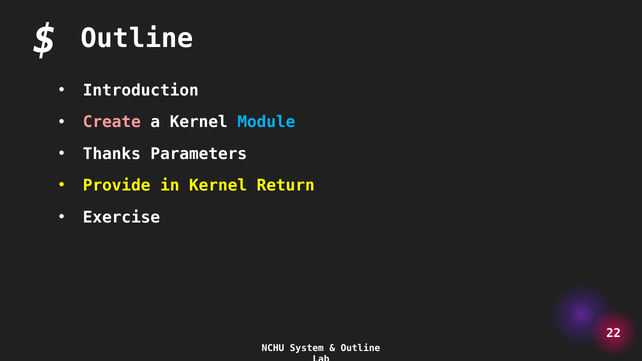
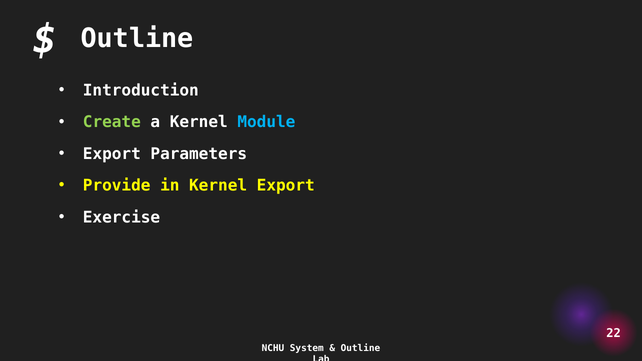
Create colour: pink -> light green
Thanks at (112, 154): Thanks -> Export
Kernel Return: Return -> Export
